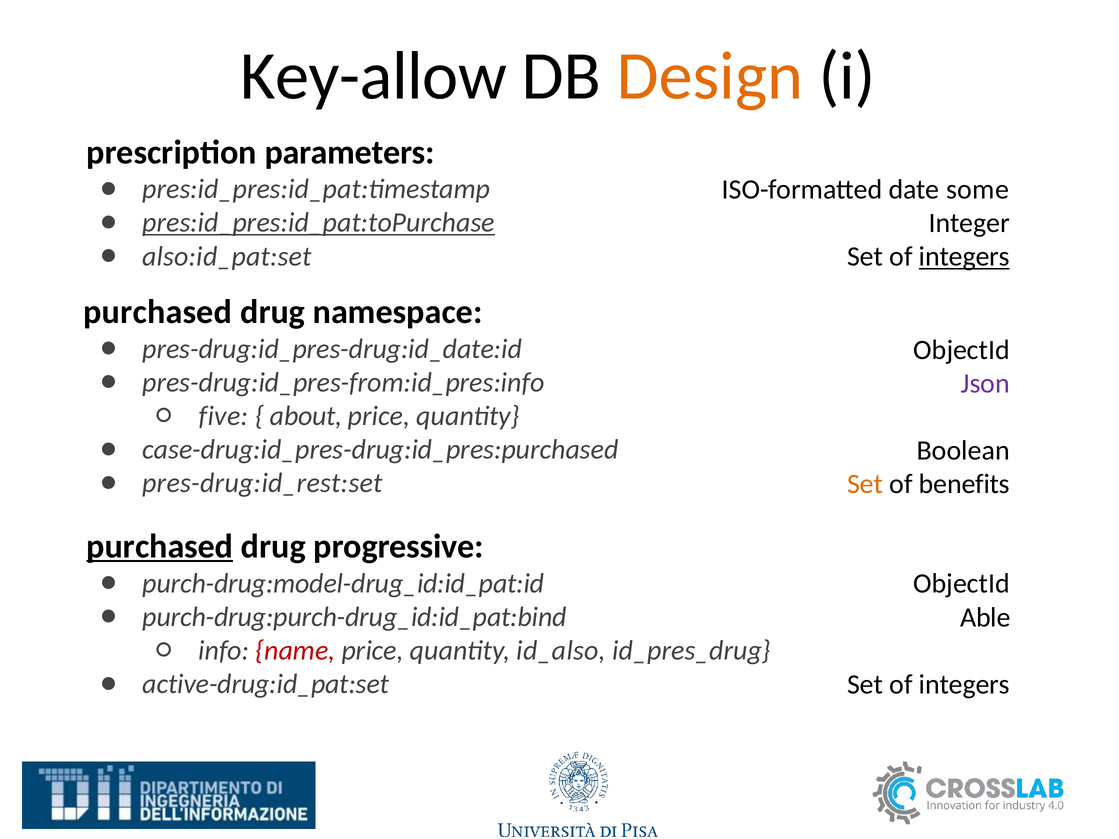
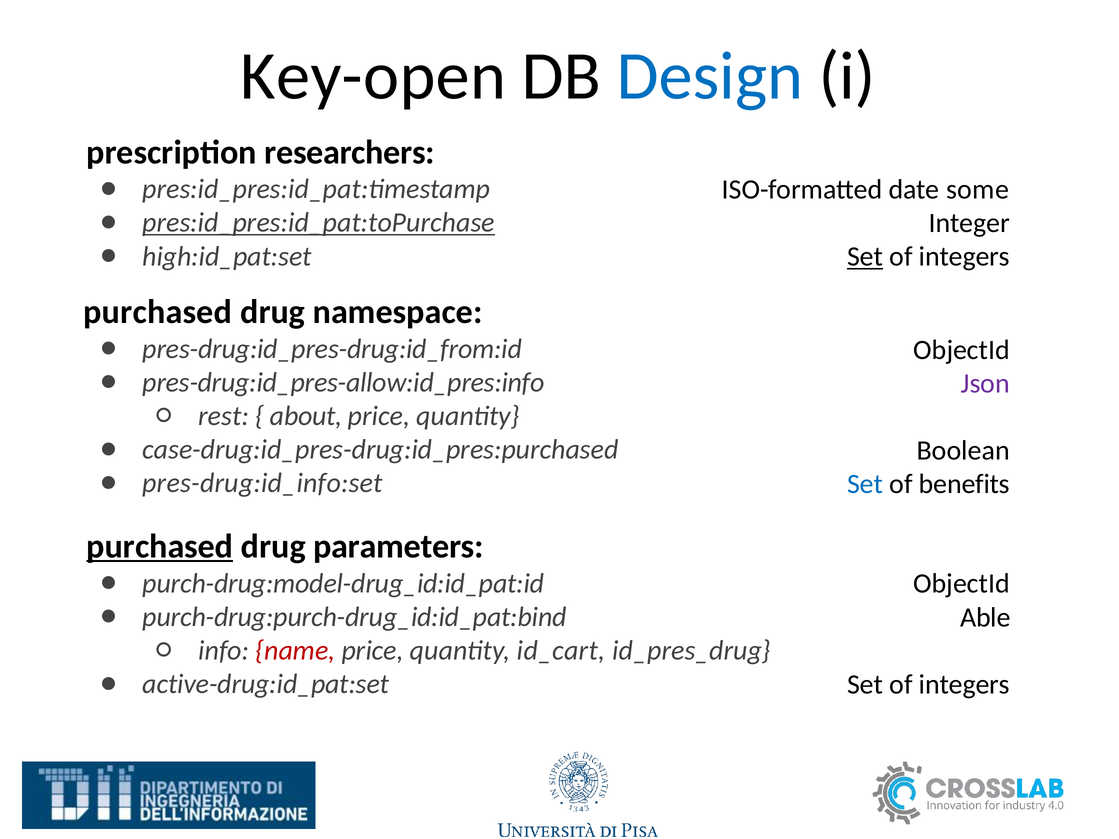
Key-allow: Key-allow -> Key-open
Design colour: orange -> blue
parameters: parameters -> researchers
also:id_pat:set: also:id_pat:set -> high:id_pat:set
Set at (865, 257) underline: none -> present
integers at (964, 257) underline: present -> none
pres-drug:id_pres-drug:id_date:id: pres-drug:id_pres-drug:id_date:id -> pres-drug:id_pres-drug:id_from:id
pres-drug:id_pres-from:id_pres:info: pres-drug:id_pres-from:id_pres:info -> pres-drug:id_pres-allow:id_pres:info
five: five -> rest
pres-drug:id_rest:set: pres-drug:id_rest:set -> pres-drug:id_info:set
Set at (865, 484) colour: orange -> blue
progressive: progressive -> parameters
id_also: id_also -> id_cart
